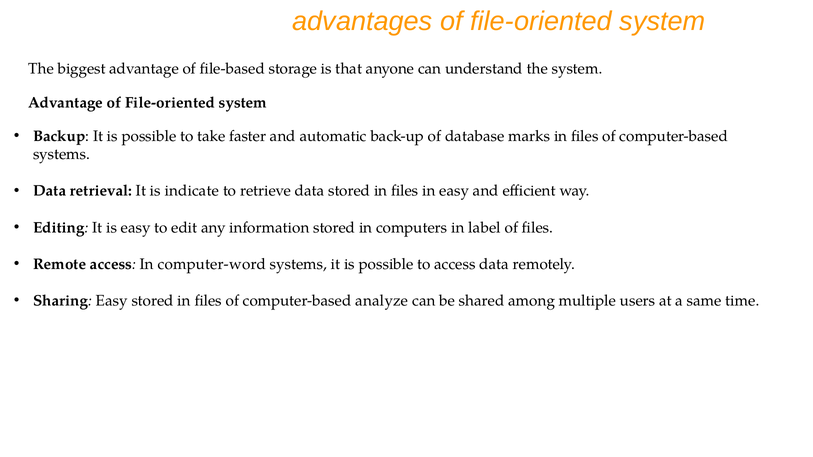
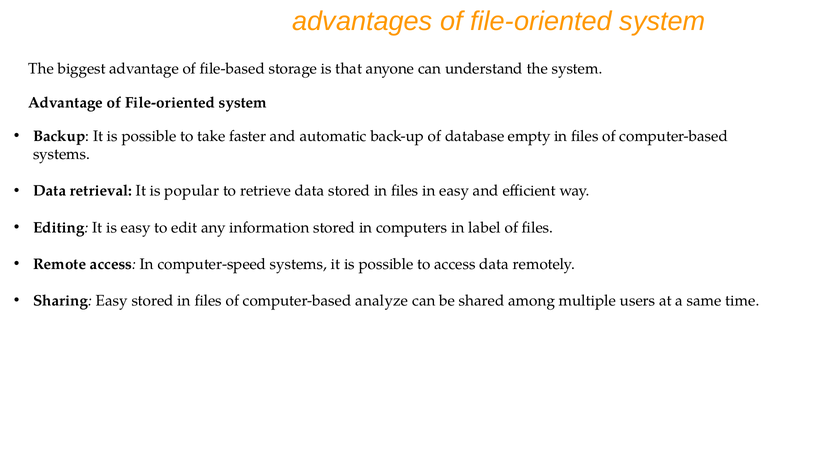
marks: marks -> empty
indicate: indicate -> popular
computer-word: computer-word -> computer-speed
